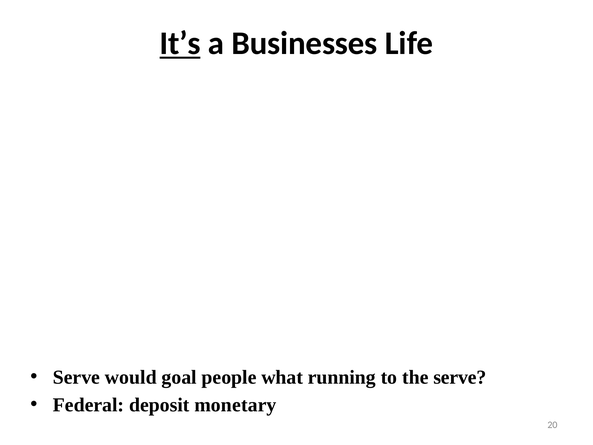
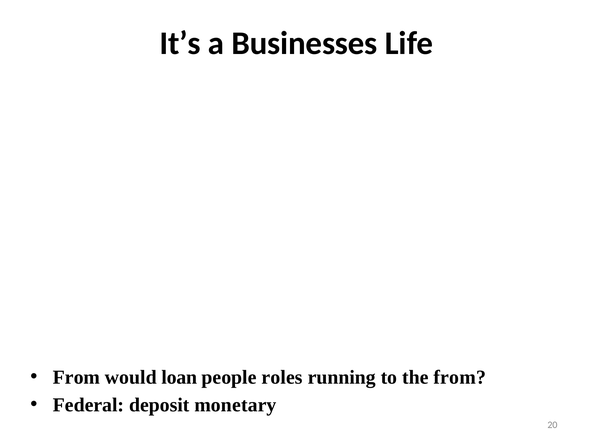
It’s underline: present -> none
Serve at (76, 377): Serve -> From
goal: goal -> loan
what: what -> roles
the serve: serve -> from
